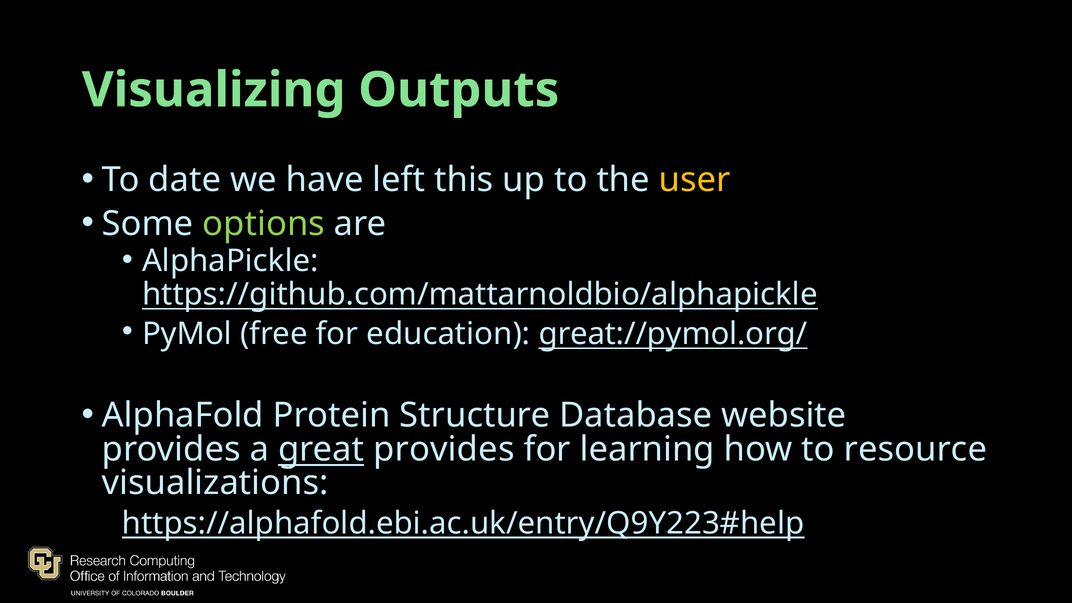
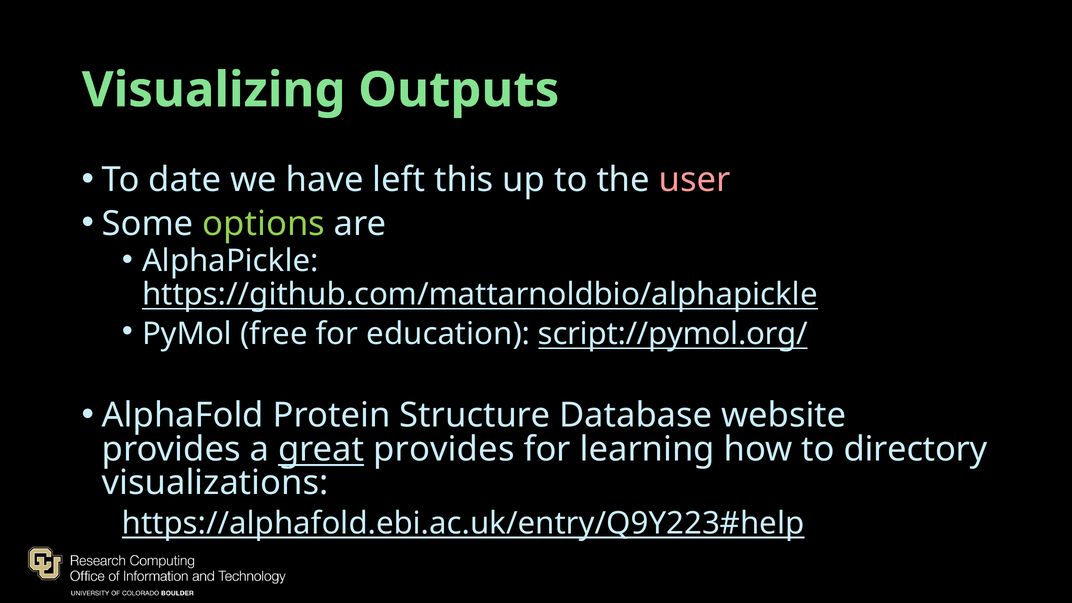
user colour: yellow -> pink
great://pymol.org/: great://pymol.org/ -> script://pymol.org/
resource: resource -> directory
